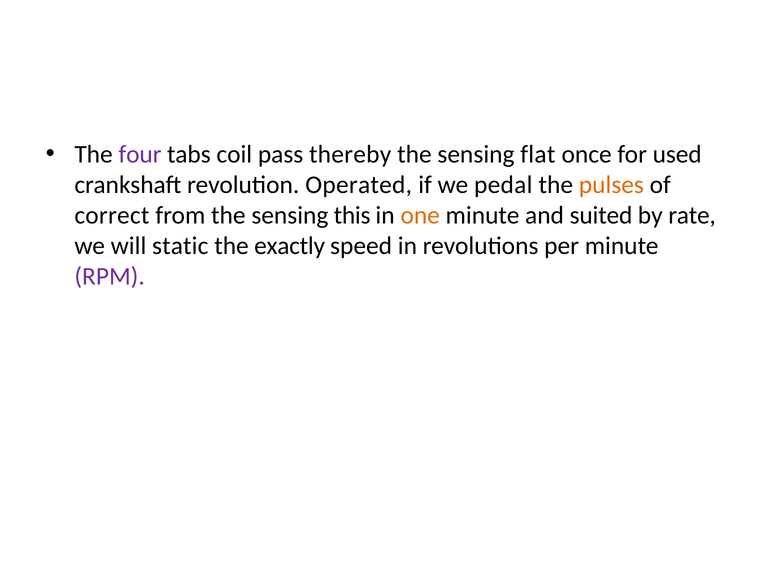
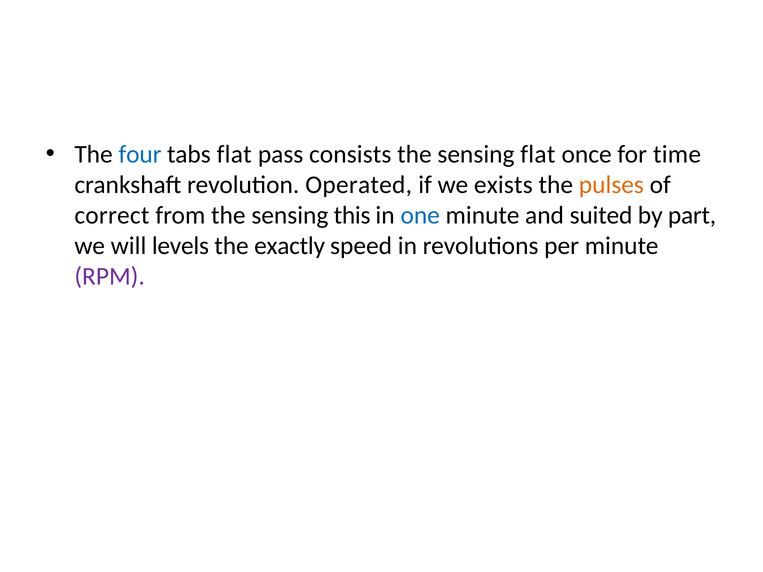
four colour: purple -> blue
tabs coil: coil -> flat
thereby: thereby -> consists
used: used -> time
pedal: pedal -> exists
one colour: orange -> blue
rate: rate -> part
static: static -> levels
